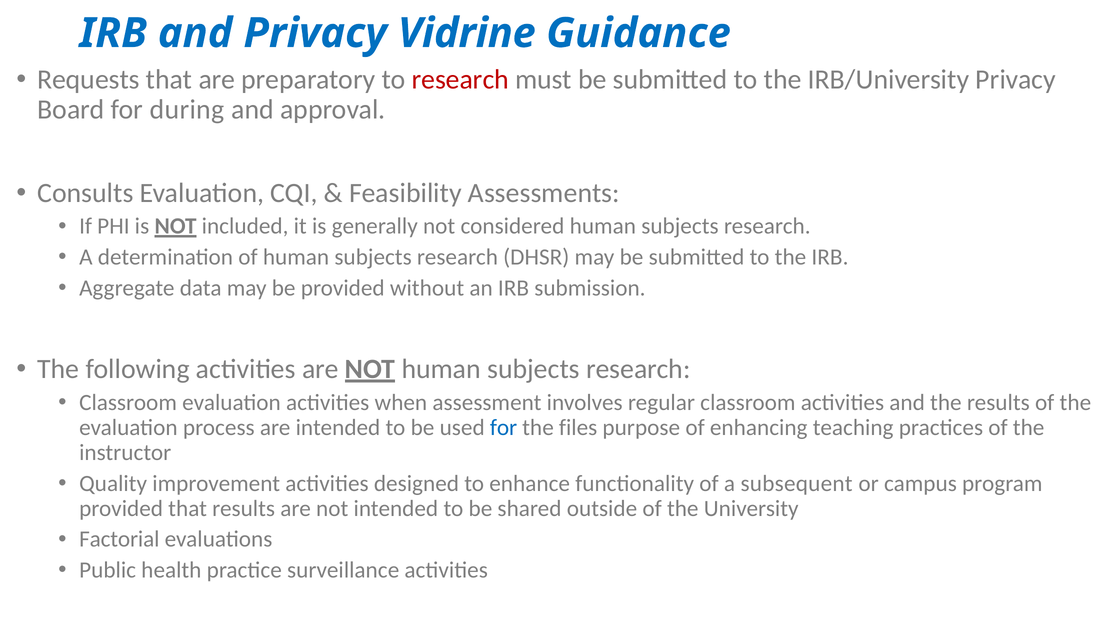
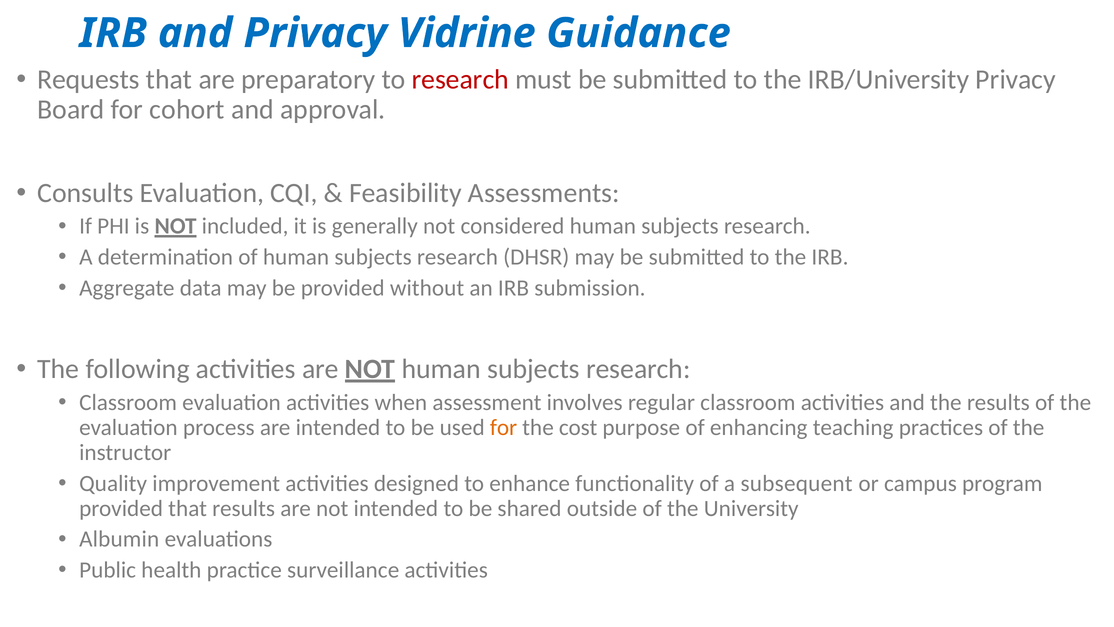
during: during -> cohort
for at (504, 427) colour: blue -> orange
files: files -> cost
Factorial: Factorial -> Albumin
